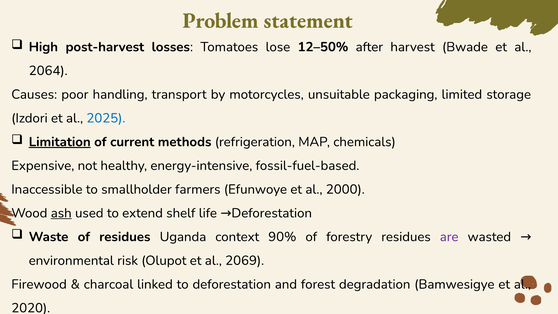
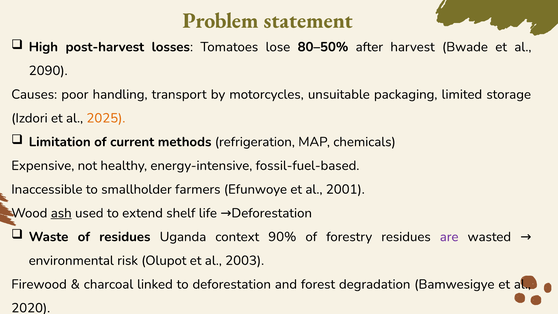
12–50%: 12–50% -> 80–50%
2064: 2064 -> 2090
2025 colour: blue -> orange
Limitation underline: present -> none
2000: 2000 -> 2001
2069: 2069 -> 2003
